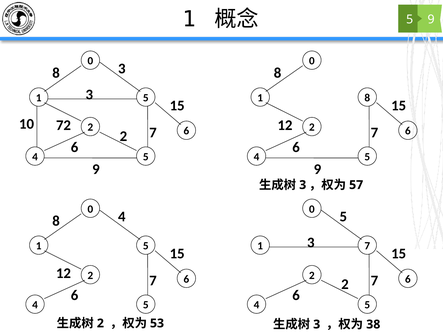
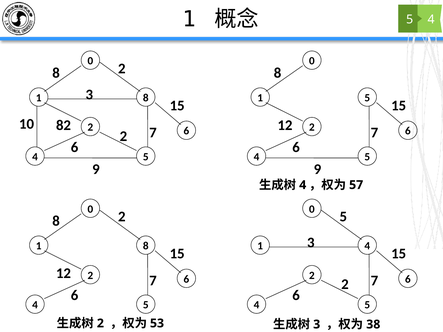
9 at (431, 19): 9 -> 4
3 at (122, 69): 3 -> 2
5 at (146, 98): 5 -> 8
1 8: 8 -> 5
72: 72 -> 82
3 at (303, 185): 3 -> 4
4 at (122, 217): 4 -> 2
5 at (146, 246): 5 -> 8
1 7: 7 -> 4
